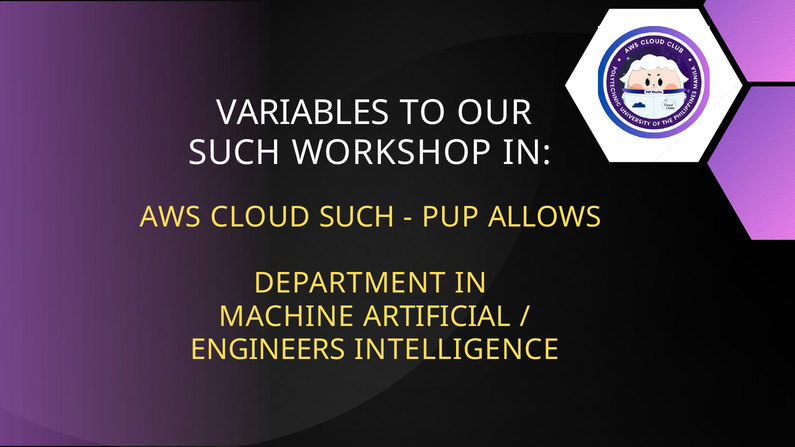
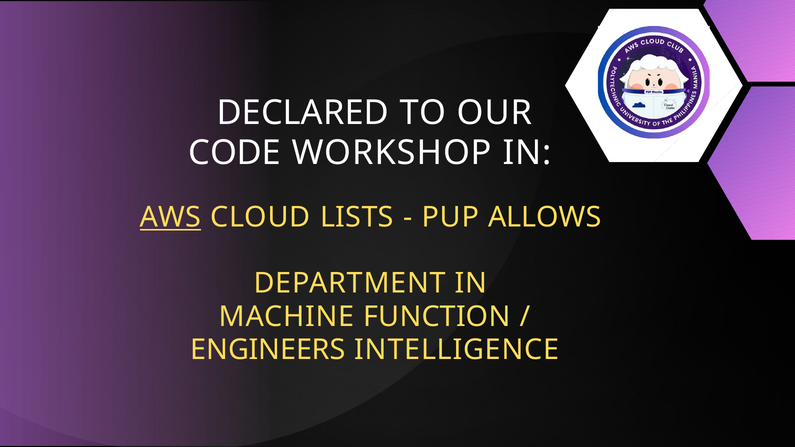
VARIABLES: VARIABLES -> DECLARED
SUCH at (235, 153): SUCH -> CODE
AWS underline: none -> present
CLOUD SUCH: SUCH -> LISTS
ARTIFICIAL: ARTIFICIAL -> FUNCTION
